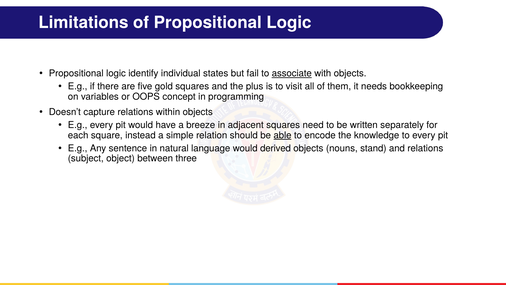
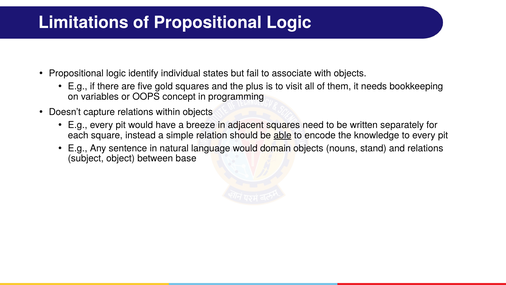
associate underline: present -> none
derived: derived -> domain
three: three -> base
